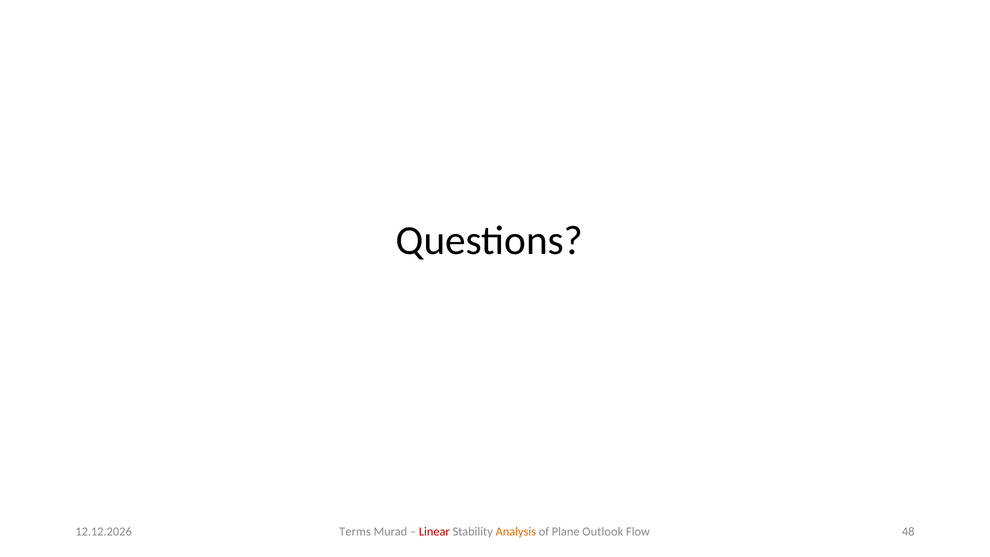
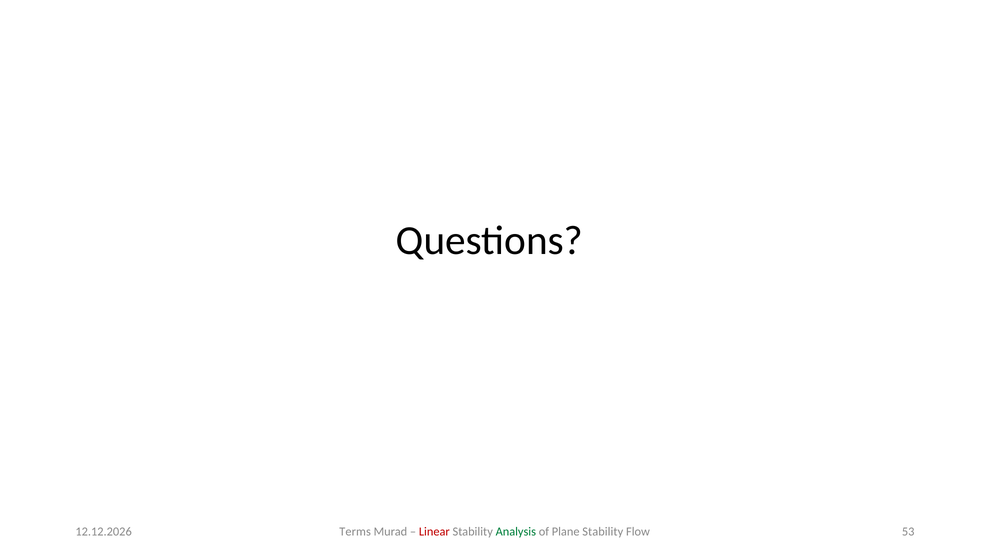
Analysis colour: orange -> green
Plane Outlook: Outlook -> Stability
48: 48 -> 53
